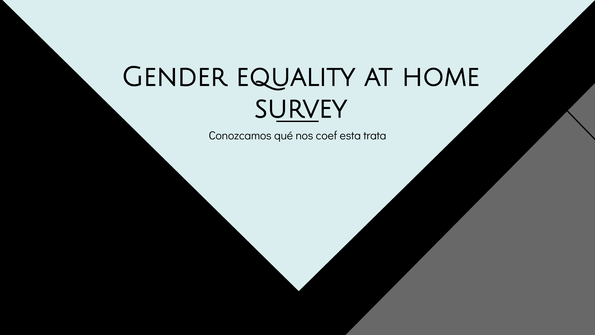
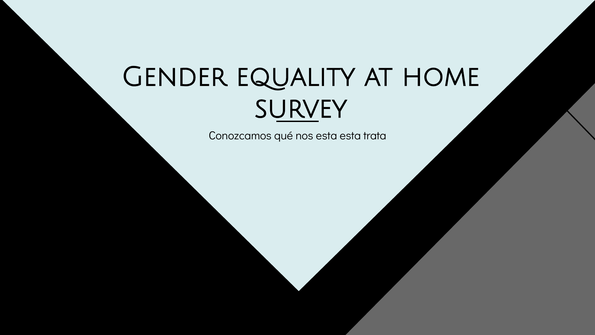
nos coef: coef -> esta
